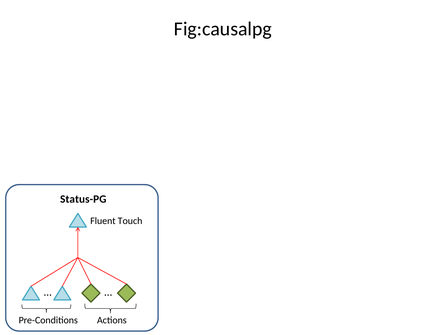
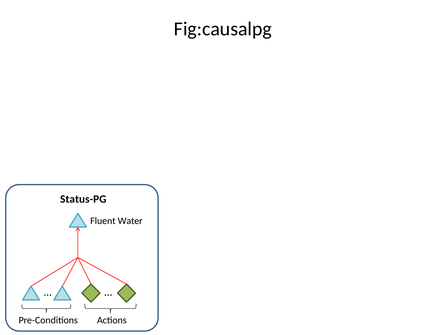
Touch: Touch -> Water
